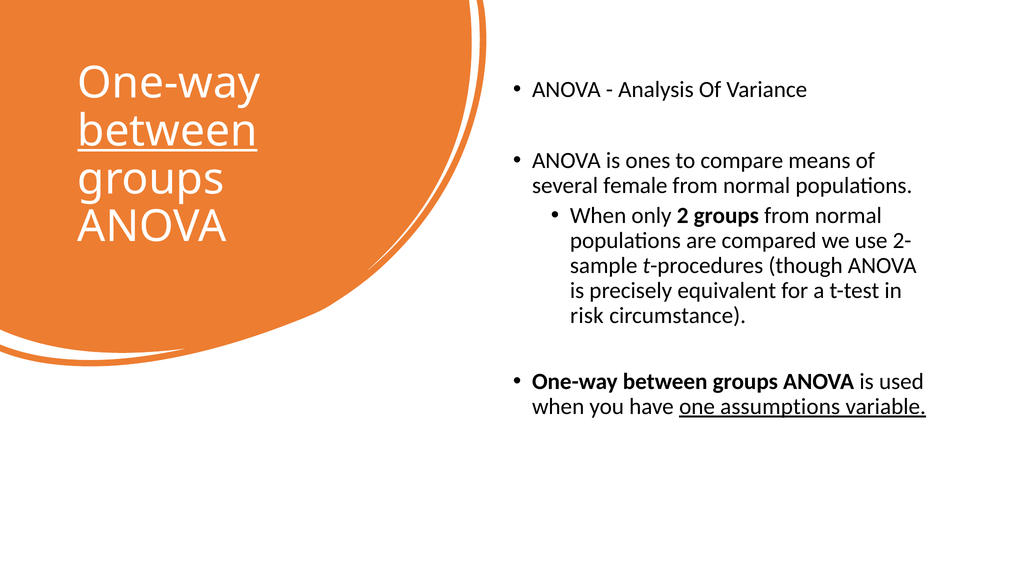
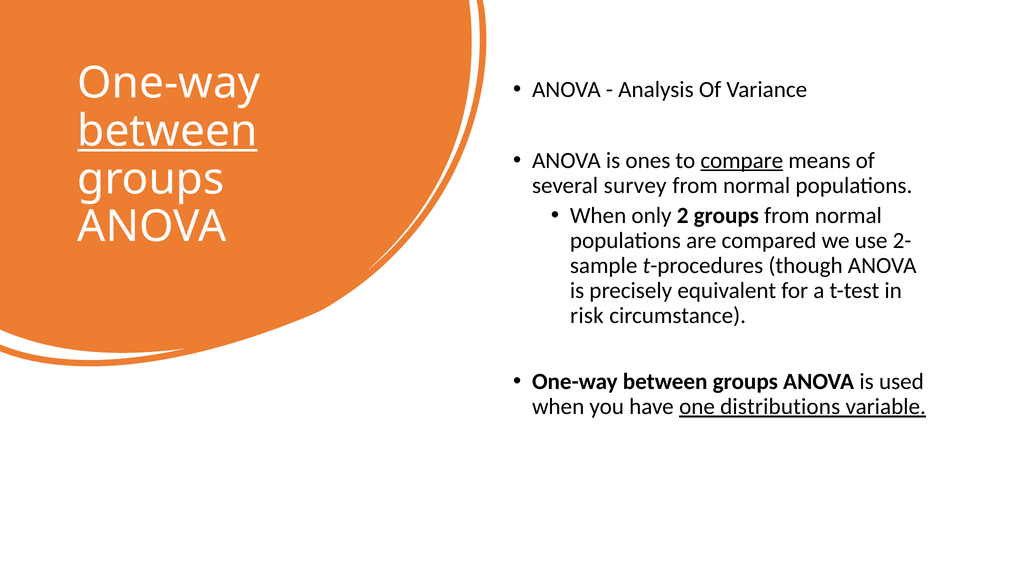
compare underline: none -> present
female: female -> survey
assumptions: assumptions -> distributions
